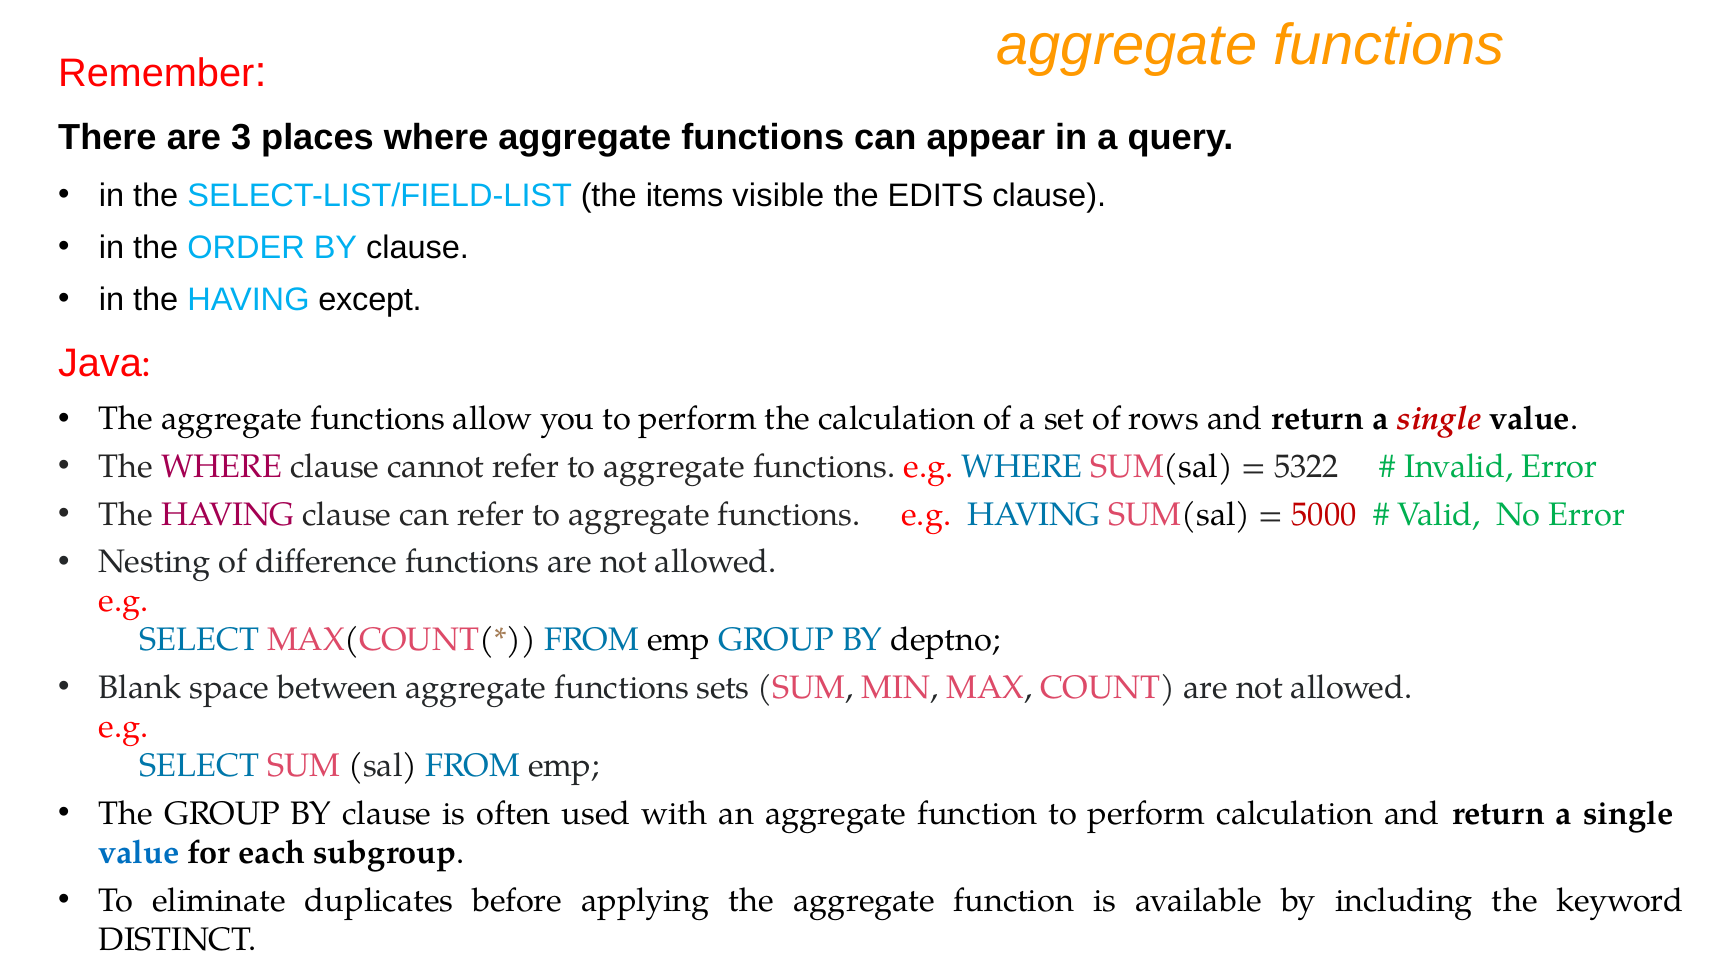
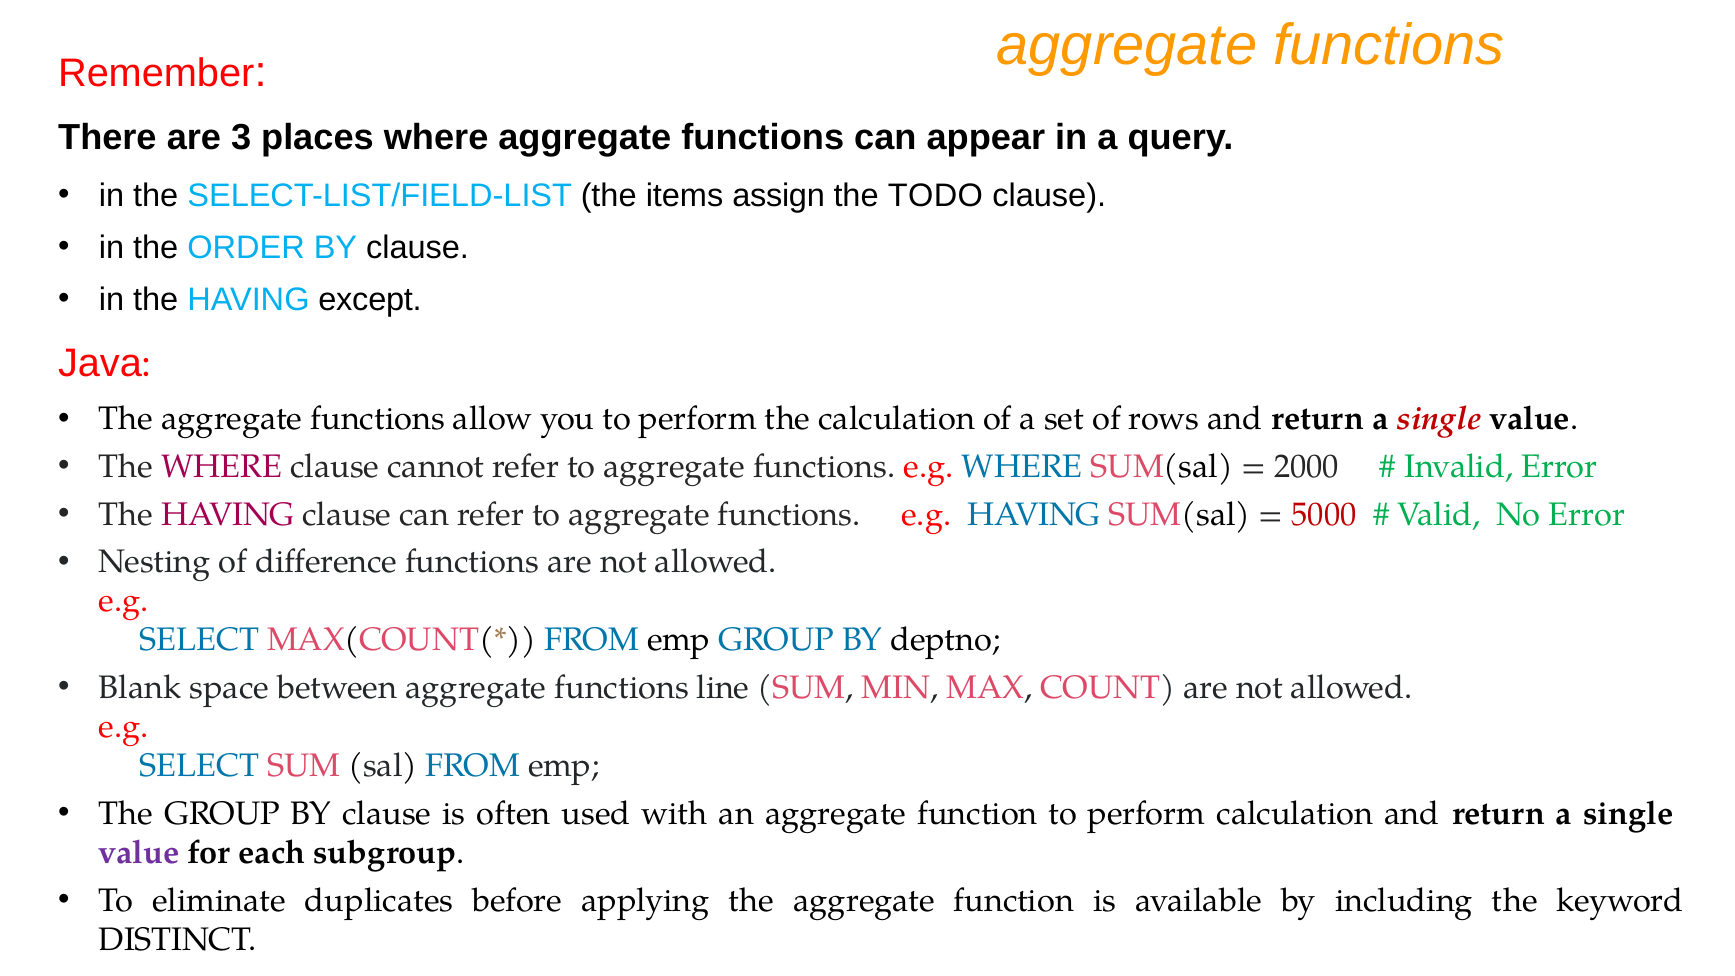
visible: visible -> assign
EDITS: EDITS -> TODO
5322: 5322 -> 2000
sets: sets -> line
value at (139, 853) colour: blue -> purple
